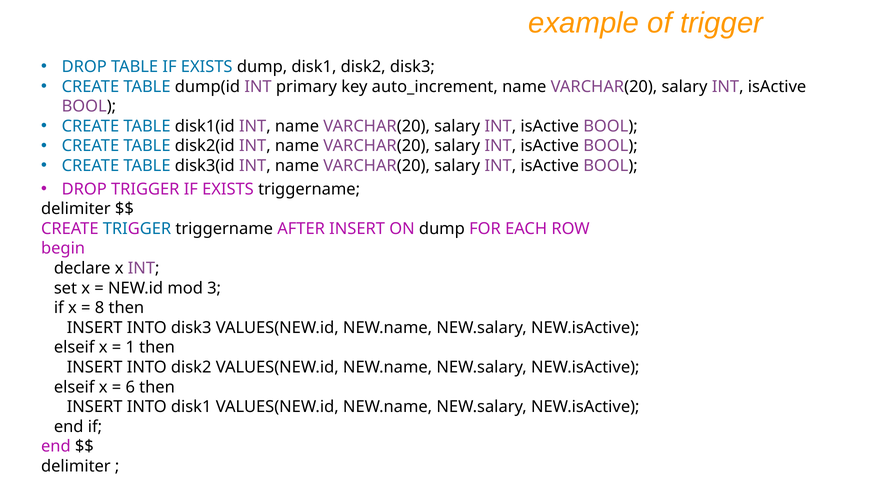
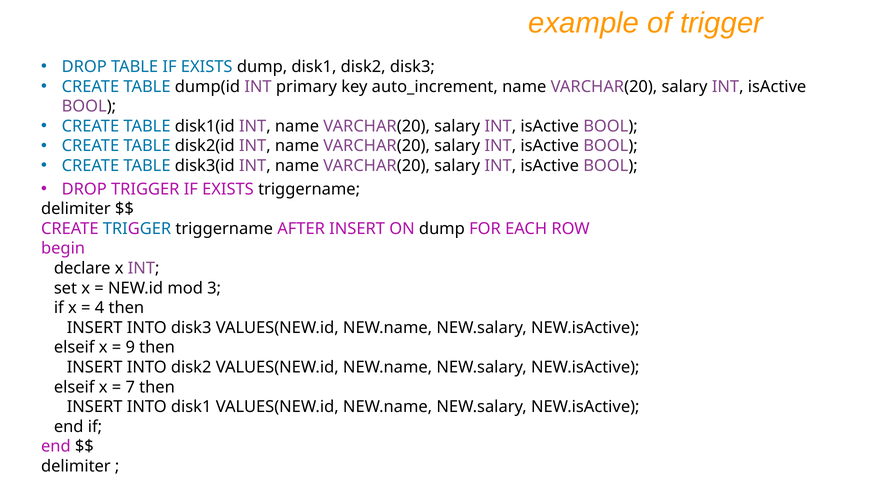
8: 8 -> 4
1: 1 -> 9
6: 6 -> 7
